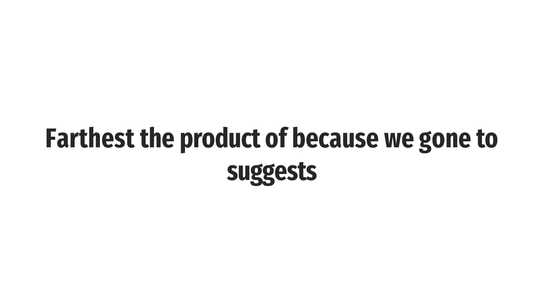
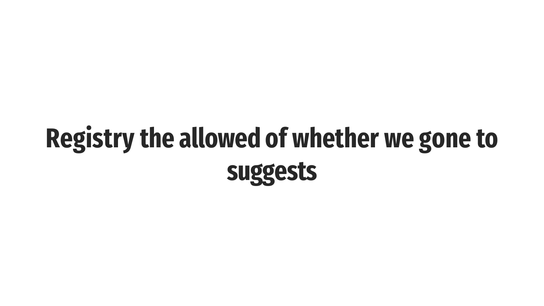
Farthest: Farthest -> Registry
product: product -> allowed
because: because -> whether
